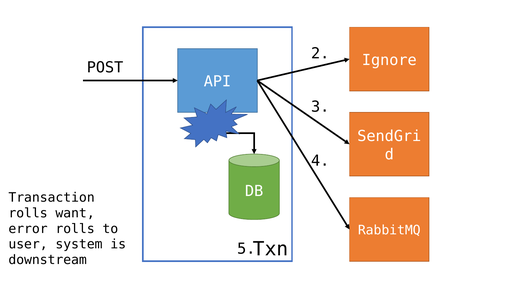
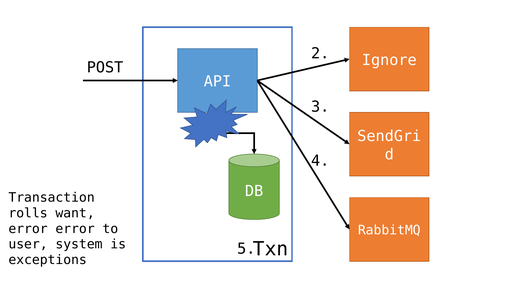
error rolls: rolls -> error
downstream: downstream -> exceptions
